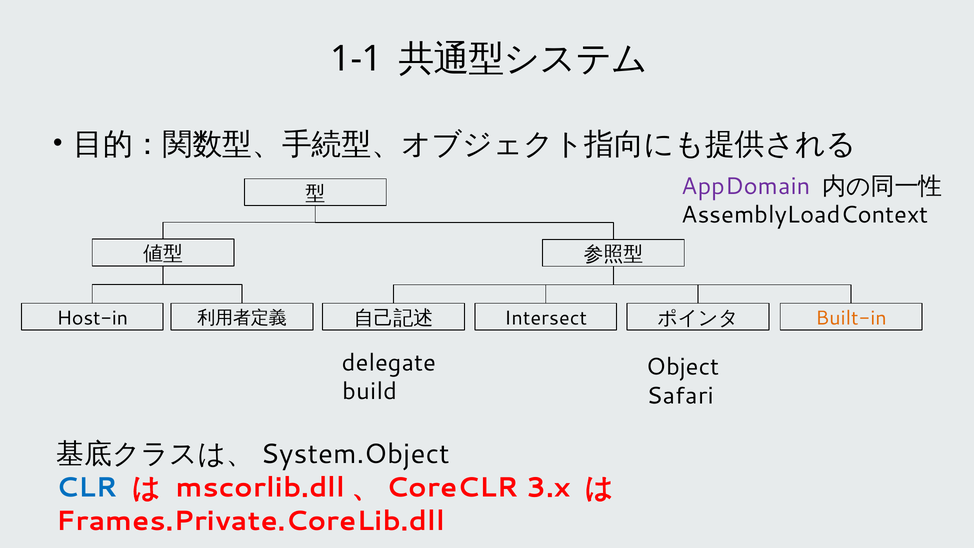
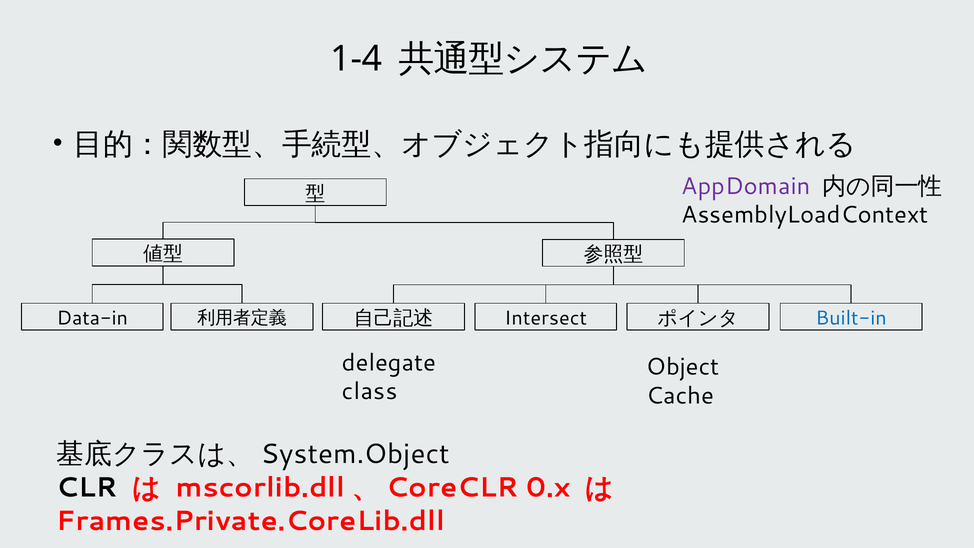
1-1: 1-1 -> 1-4
Host-in: Host-in -> Data-in
Built-in colour: orange -> blue
build: build -> class
Safari: Safari -> Cache
CLR colour: blue -> black
3.x: 3.x -> 0.x
